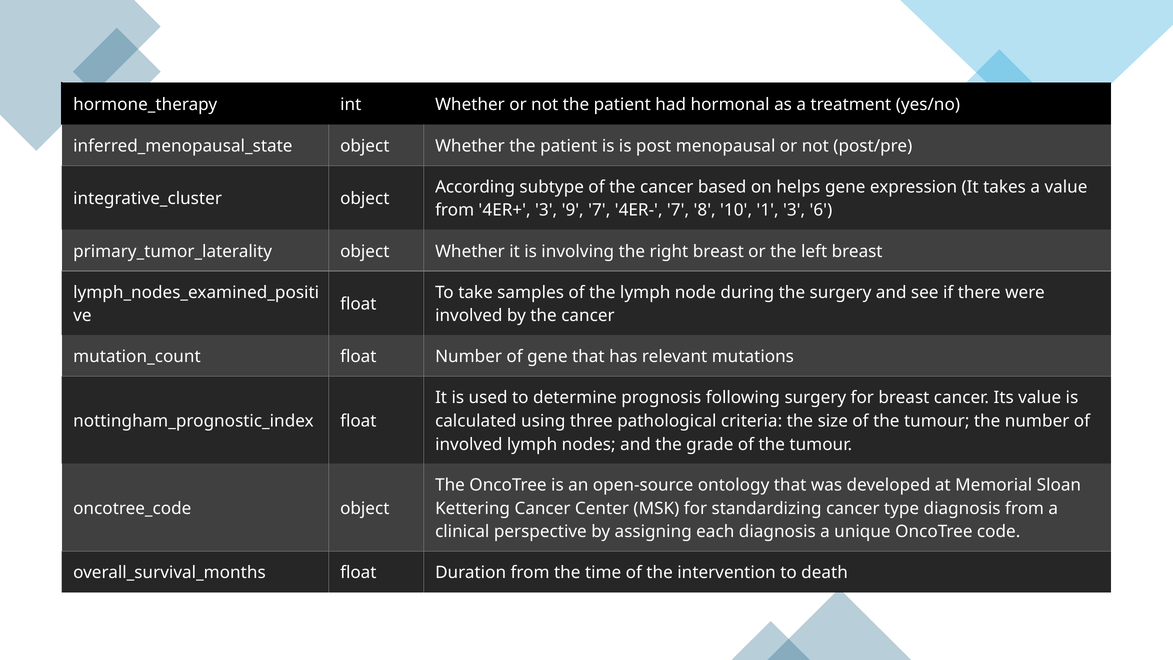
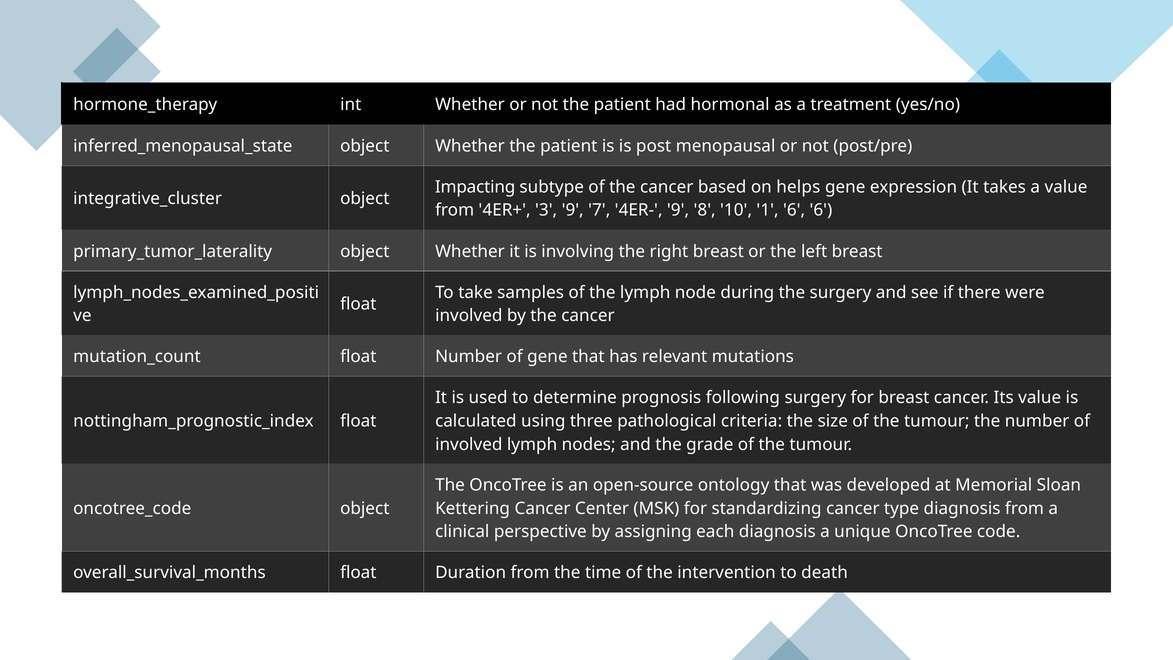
According: According -> Impacting
4ER- 7: 7 -> 9
1 3: 3 -> 6
